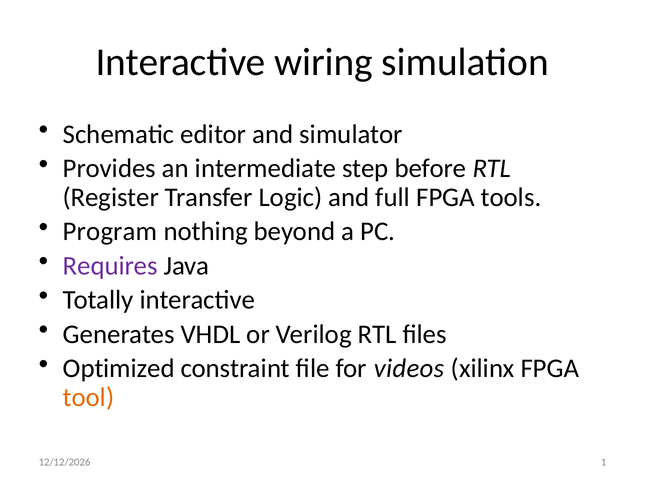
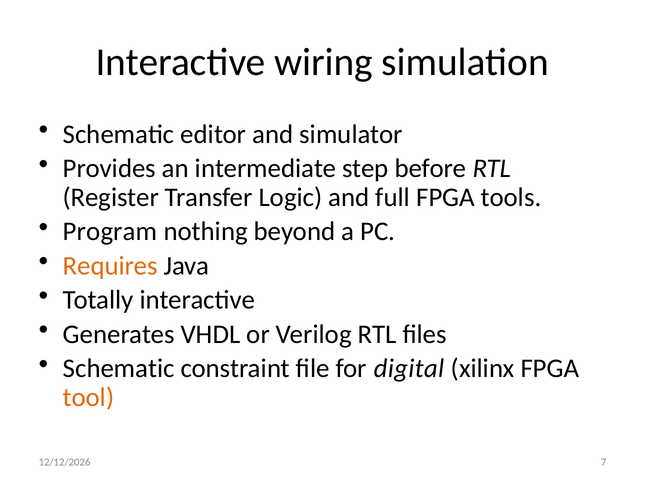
Requires colour: purple -> orange
Optimized at (119, 368): Optimized -> Schematic
videos: videos -> digital
1: 1 -> 7
